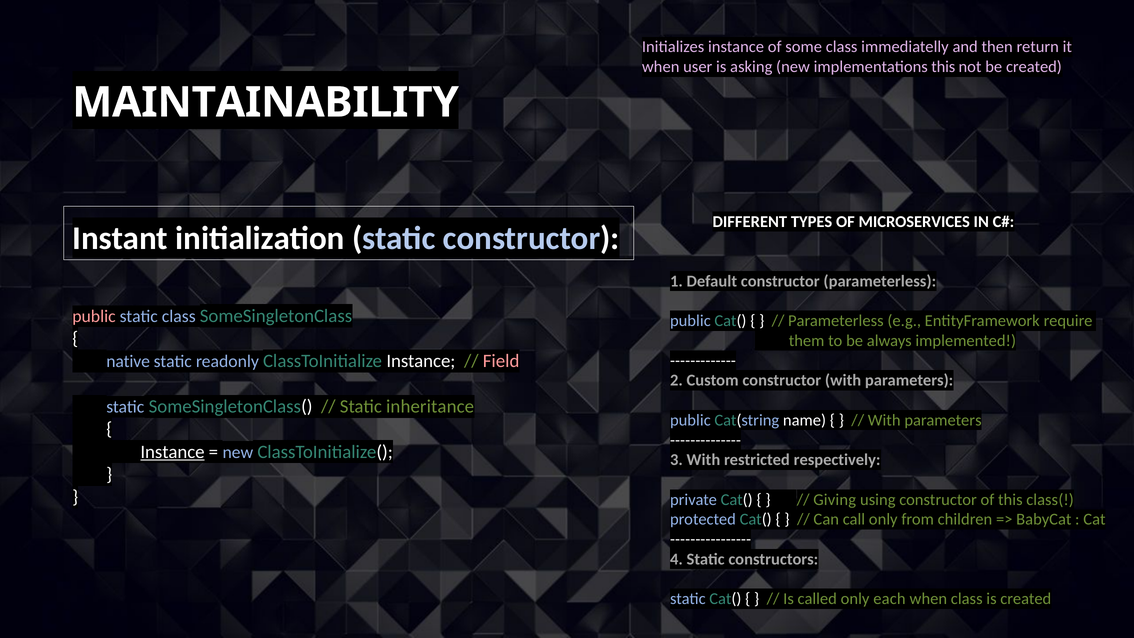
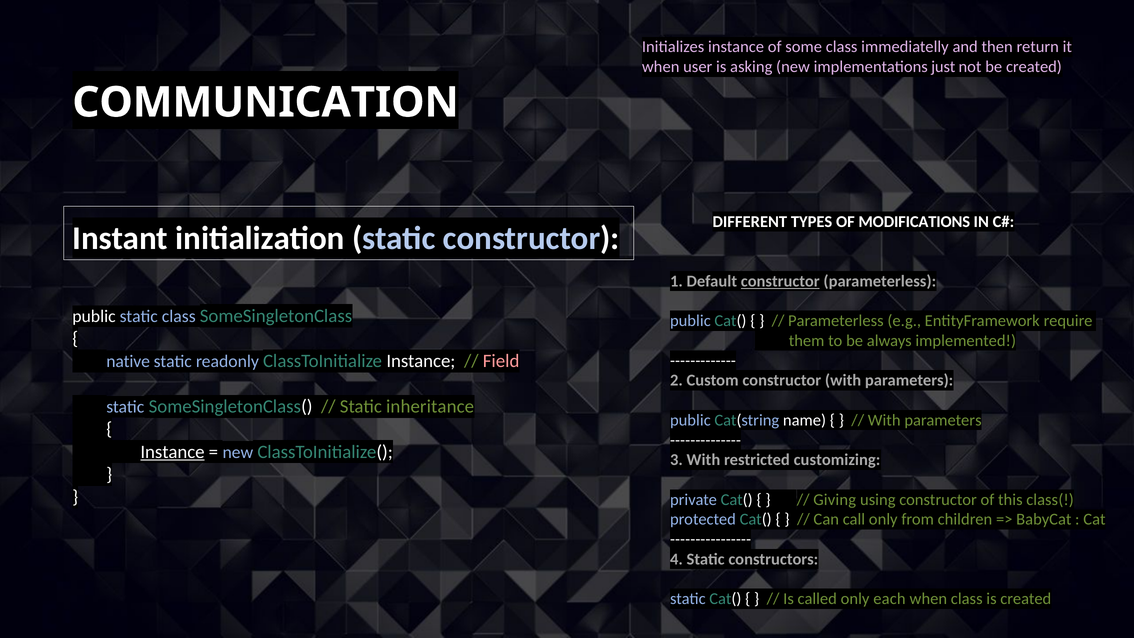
implementations this: this -> just
MAINTAINABILITY: MAINTAINABILITY -> COMMUNICATION
MICROSERVICES: MICROSERVICES -> MODIFICATIONS
constructor at (780, 281) underline: none -> present
public at (94, 316) colour: pink -> white
respectively: respectively -> customizing
